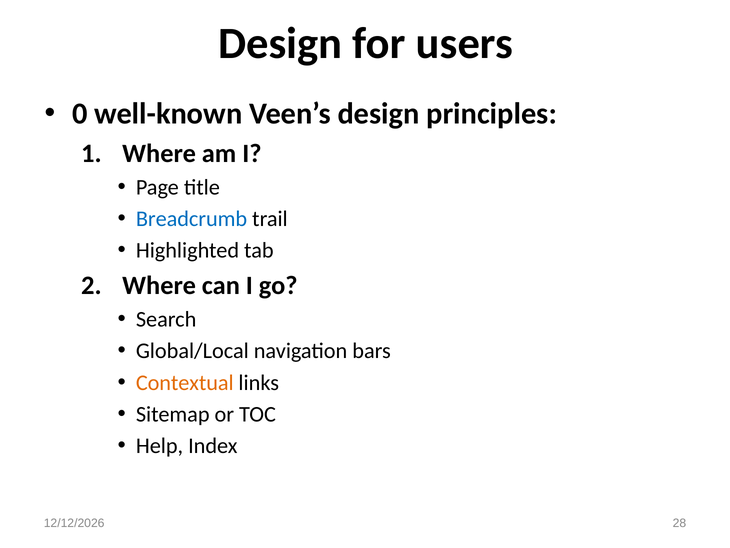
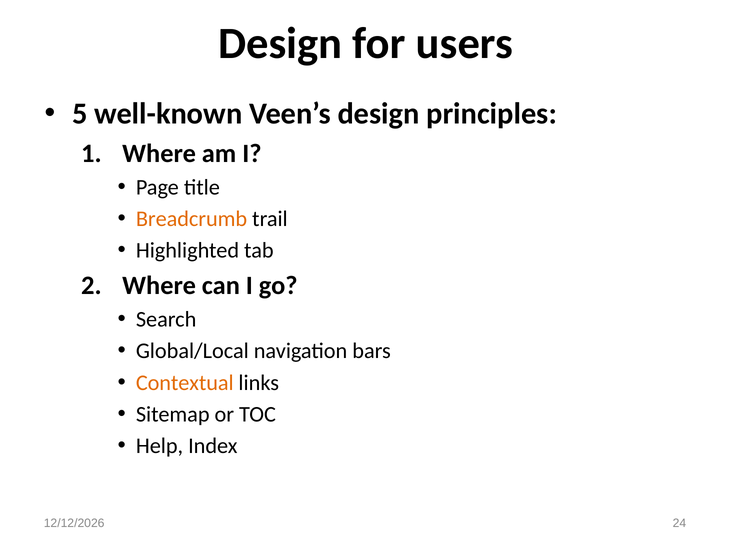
0: 0 -> 5
Breadcrumb colour: blue -> orange
28: 28 -> 24
